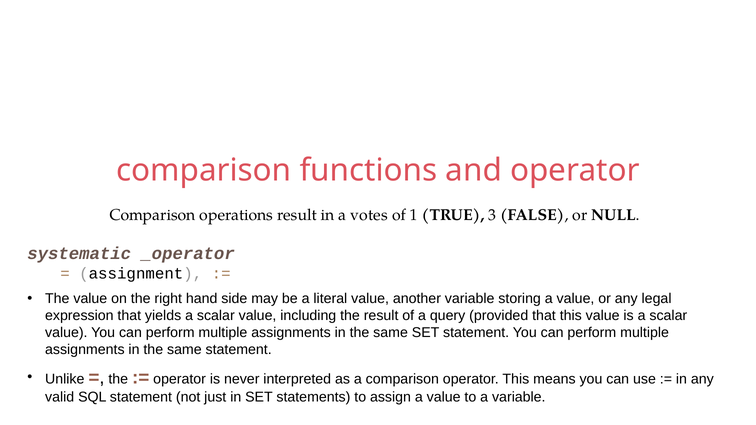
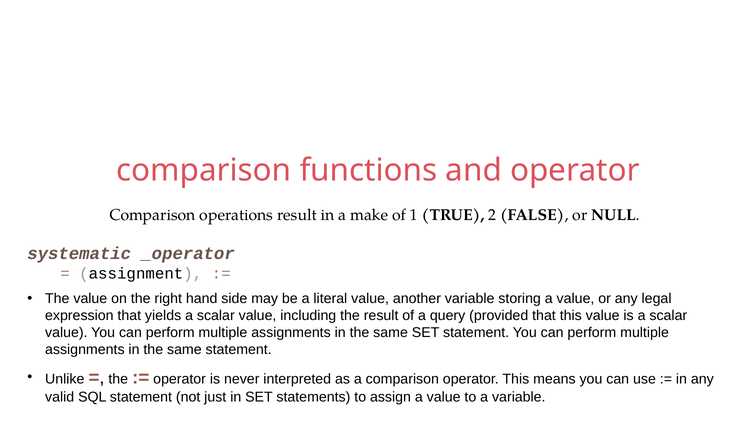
votes: votes -> make
3: 3 -> 2
